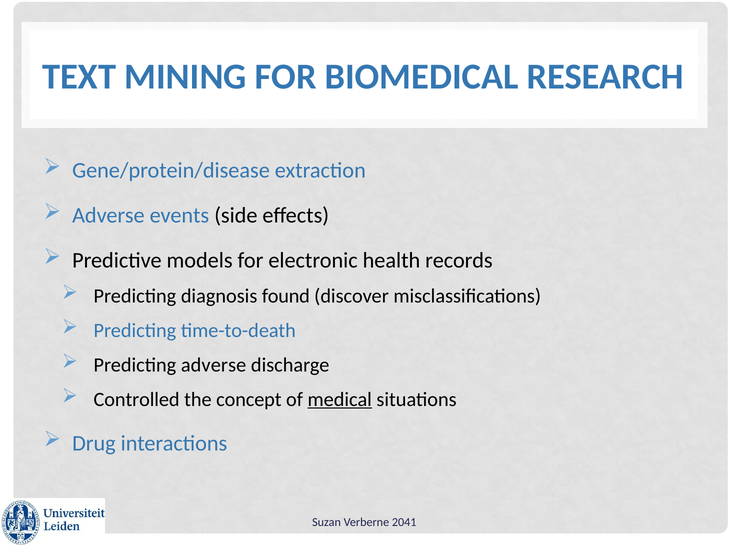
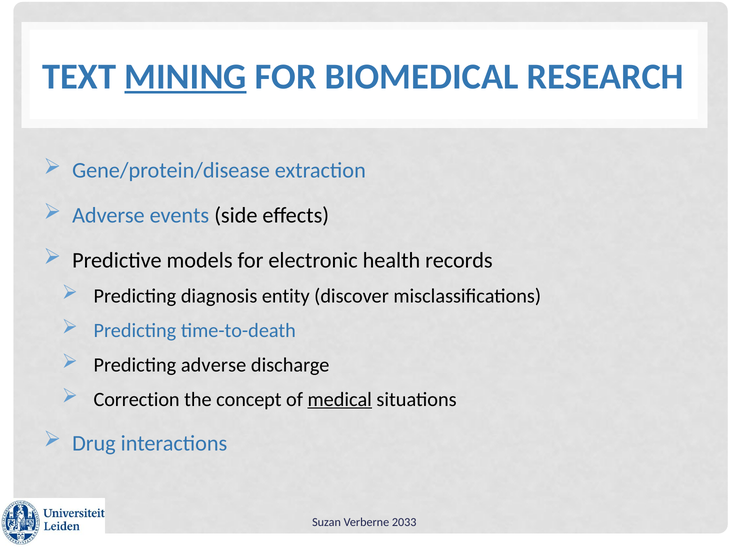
MINING underline: none -> present
found: found -> entity
Controlled: Controlled -> Correction
2041: 2041 -> 2033
